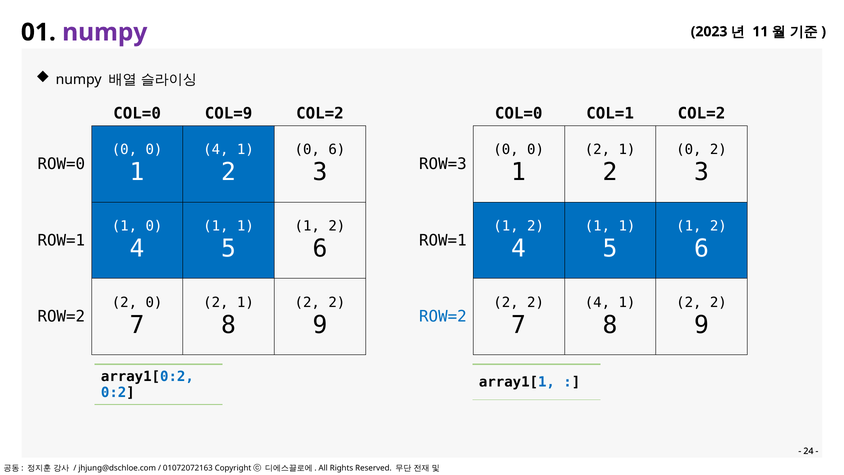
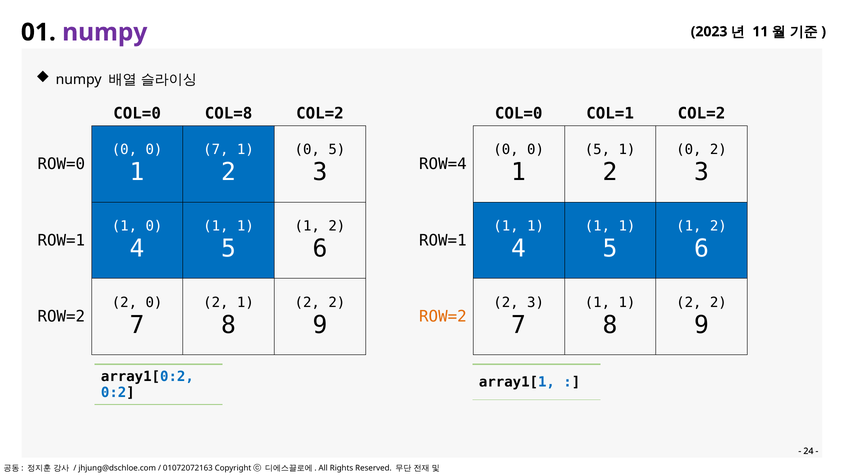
COL=9: COL=9 -> COL=8
4 at (216, 149): 4 -> 7
0 6: 6 -> 5
2 at (597, 149): 2 -> 5
ROW=3: ROW=3 -> ROW=4
2 at (536, 226): 2 -> 1
2 at (536, 302): 2 -> 3
4 at (597, 302): 4 -> 1
ROW=2 at (443, 317) colour: blue -> orange
